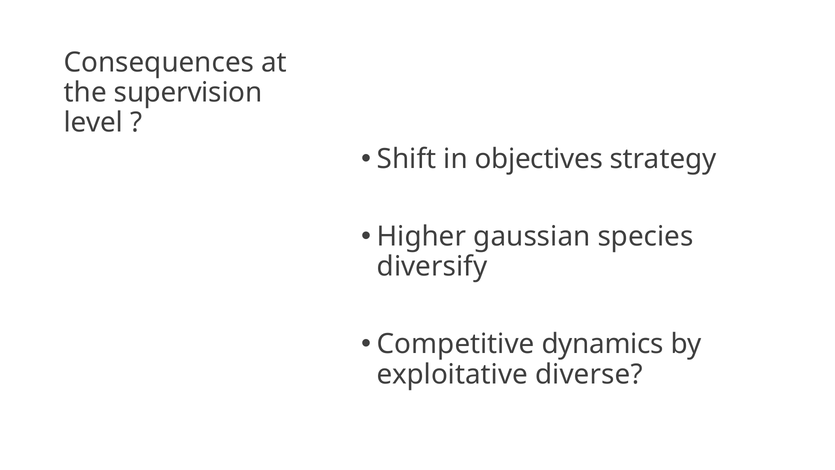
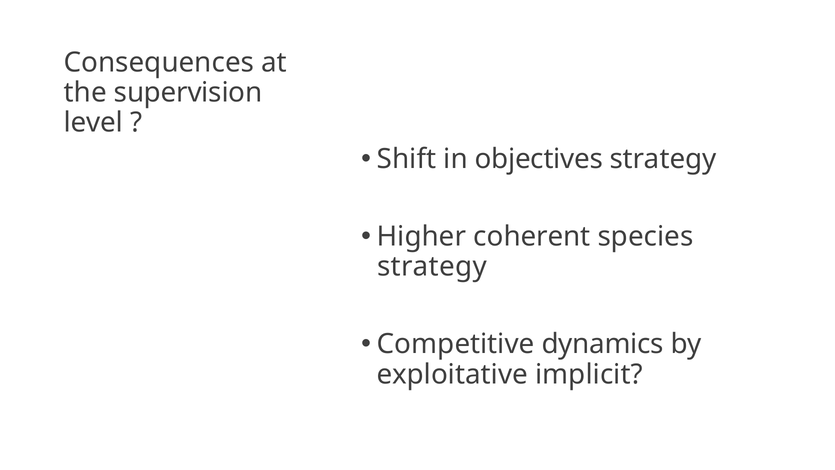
gaussian: gaussian -> coherent
diversify at (432, 267): diversify -> strategy
diverse: diverse -> implicit
